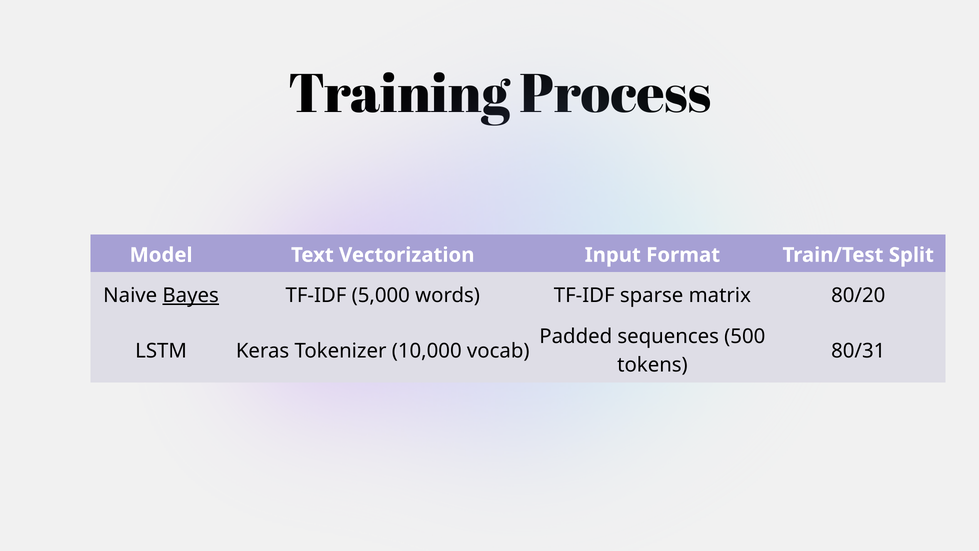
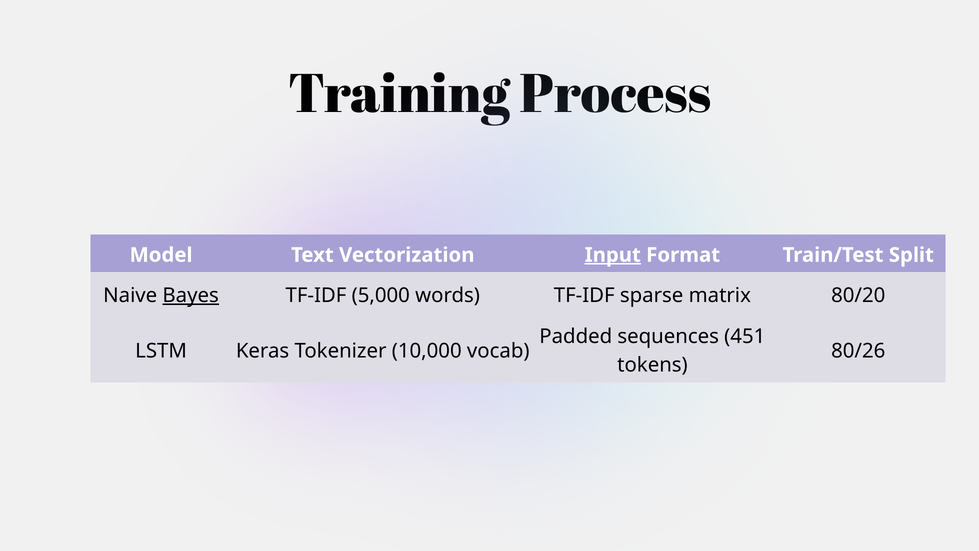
Input underline: none -> present
500: 500 -> 451
80/31: 80/31 -> 80/26
